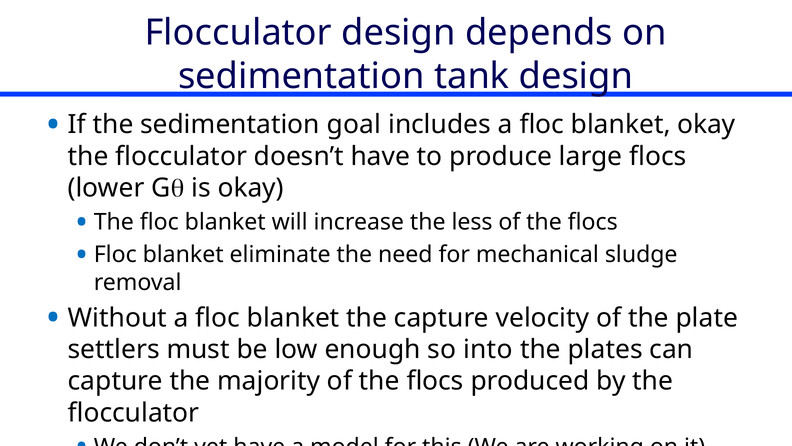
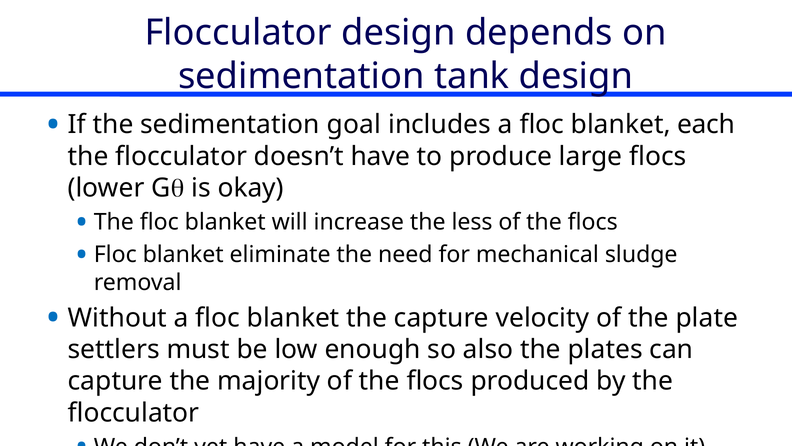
blanket okay: okay -> each
into: into -> also
